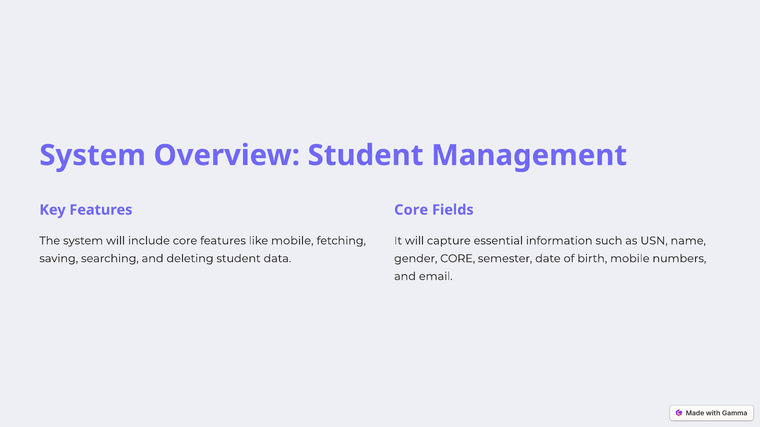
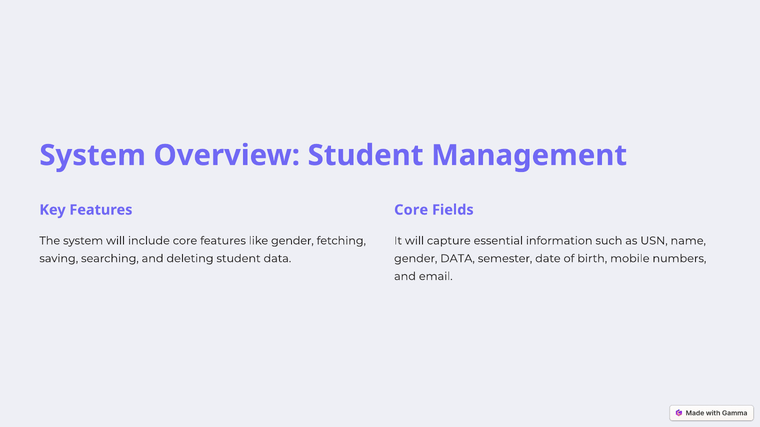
like mobile: mobile -> gender
gender CORE: CORE -> DATA
